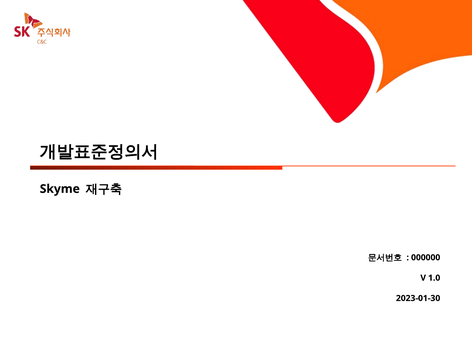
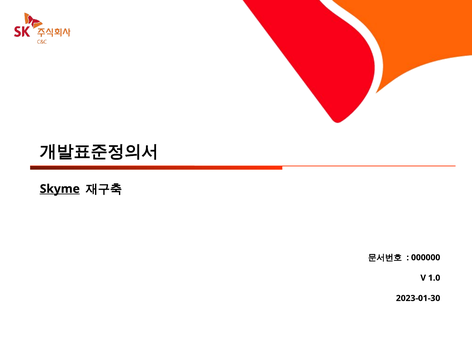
Skyme underline: none -> present
